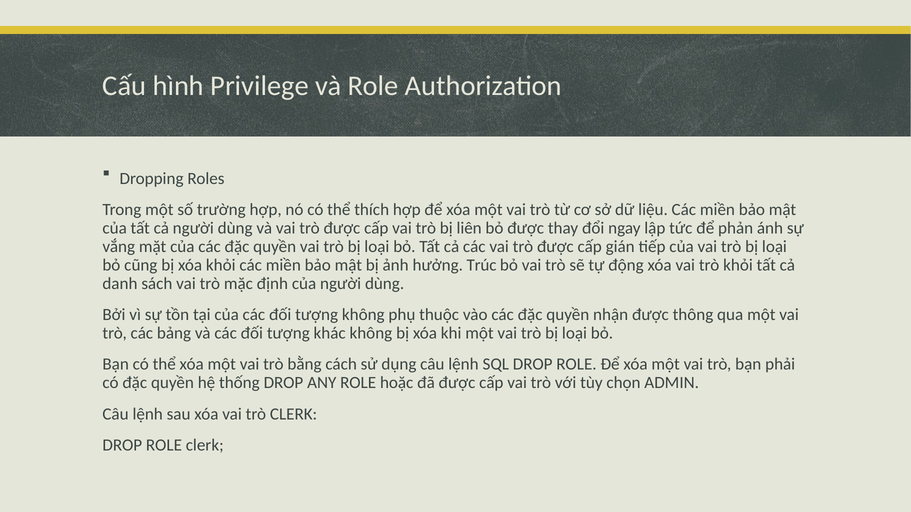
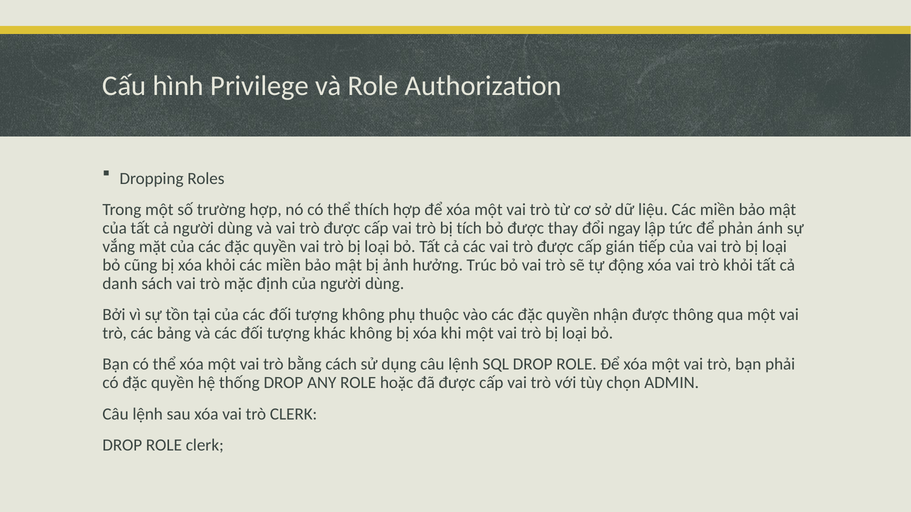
liên: liên -> tích
